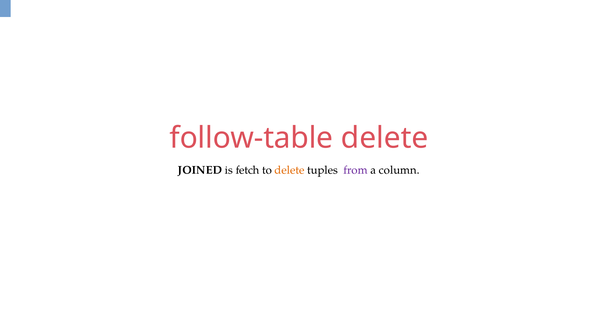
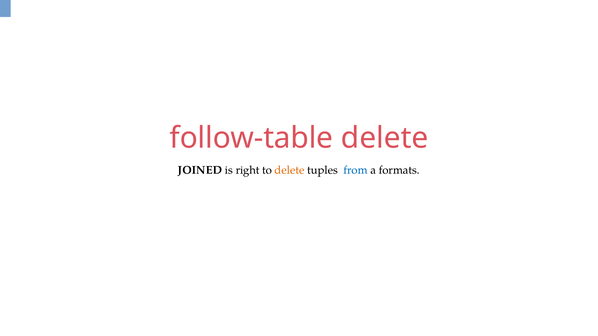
fetch: fetch -> right
from colour: purple -> blue
column: column -> formats
